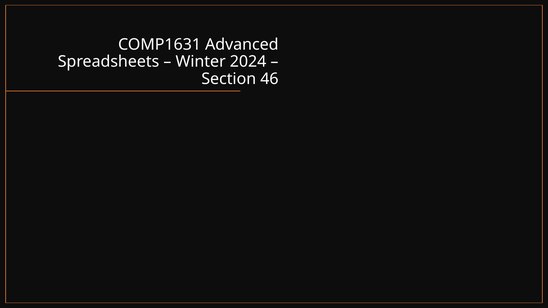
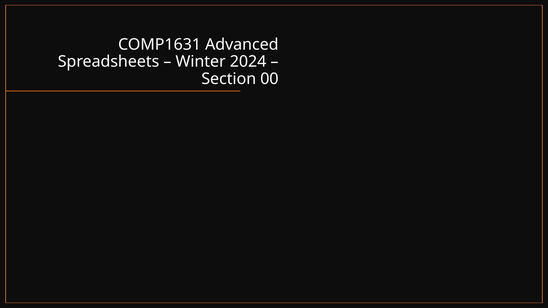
46: 46 -> 00
